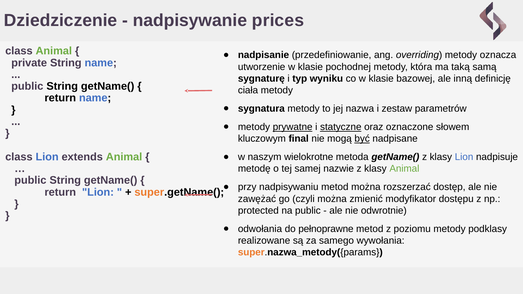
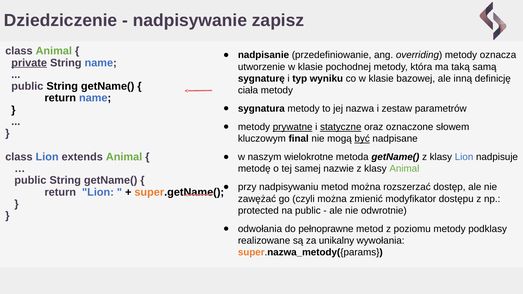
prices: prices -> zapisz
private underline: none -> present
samego: samego -> unikalny
